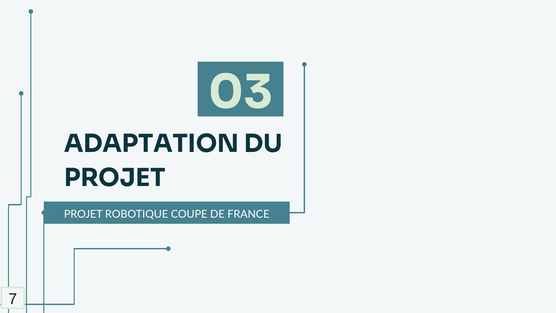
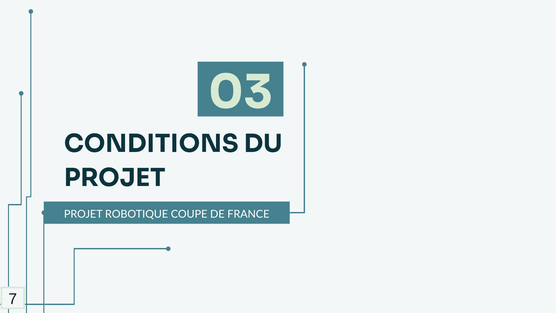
ADAPTATION: ADAPTATION -> CONDITIONS
